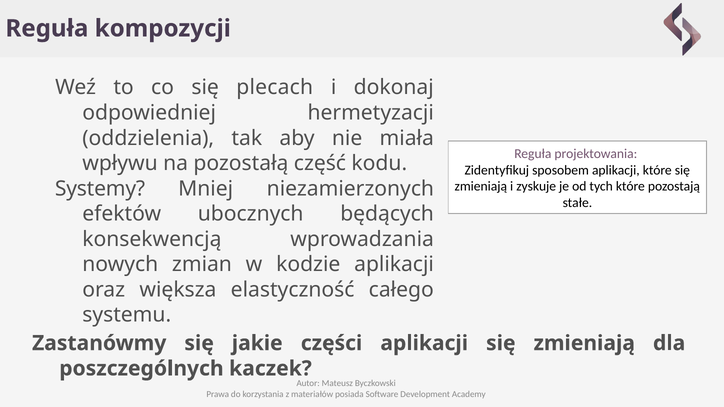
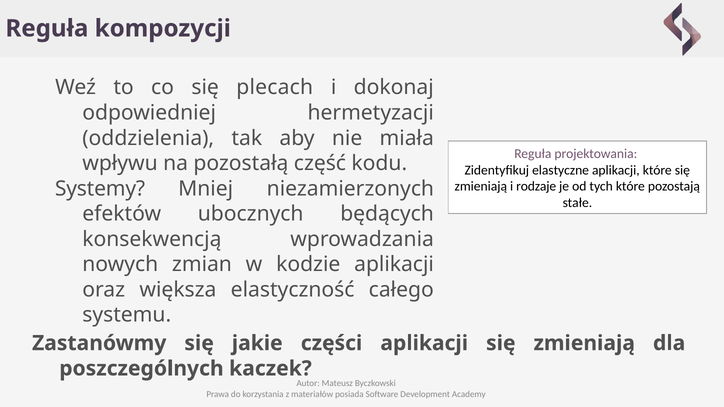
sposobem: sposobem -> elastyczne
zyskuje: zyskuje -> rodzaje
